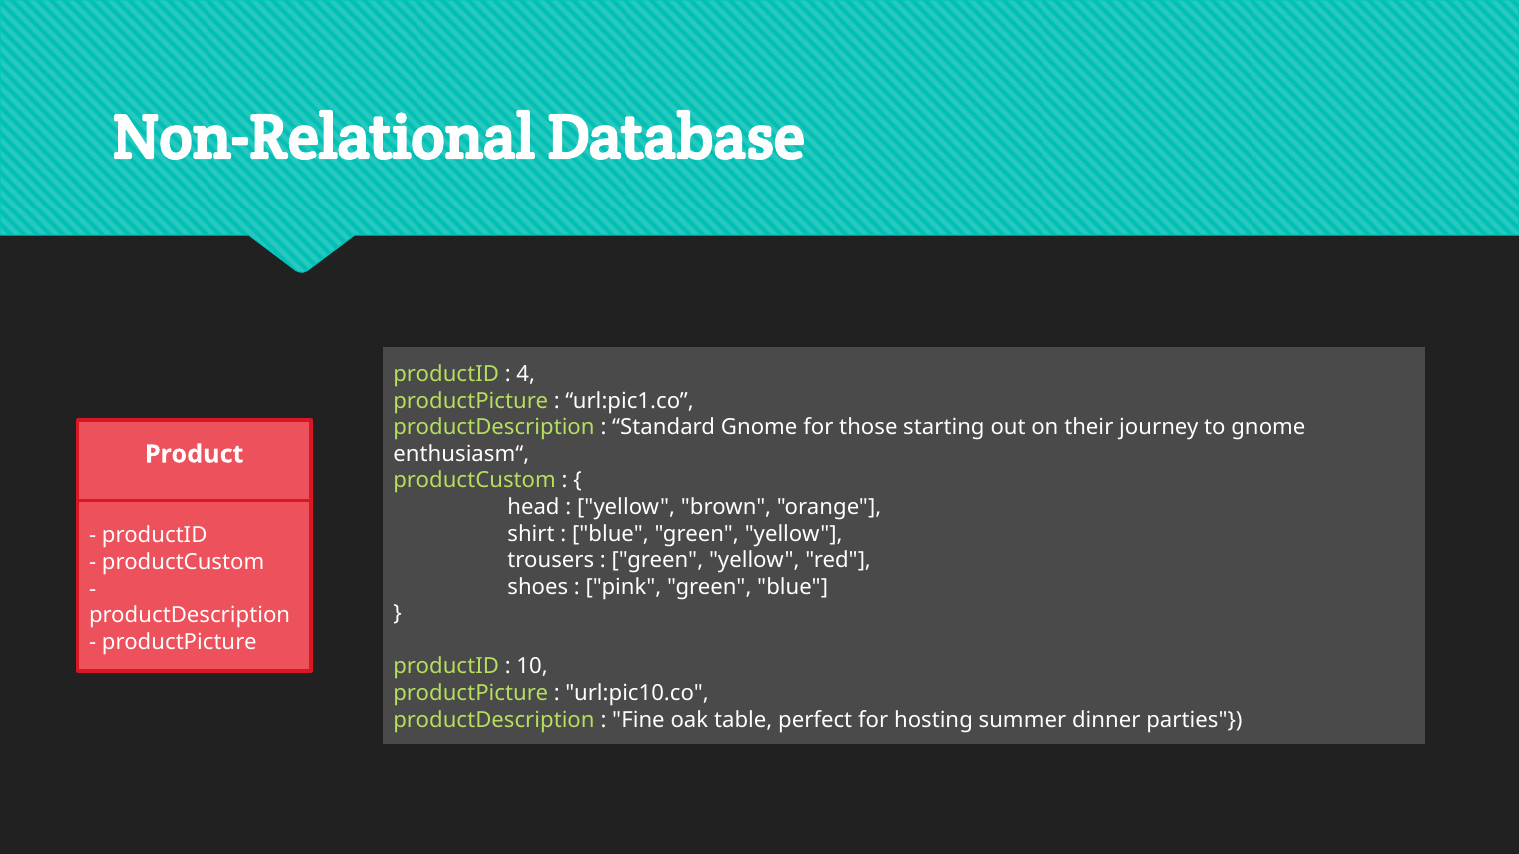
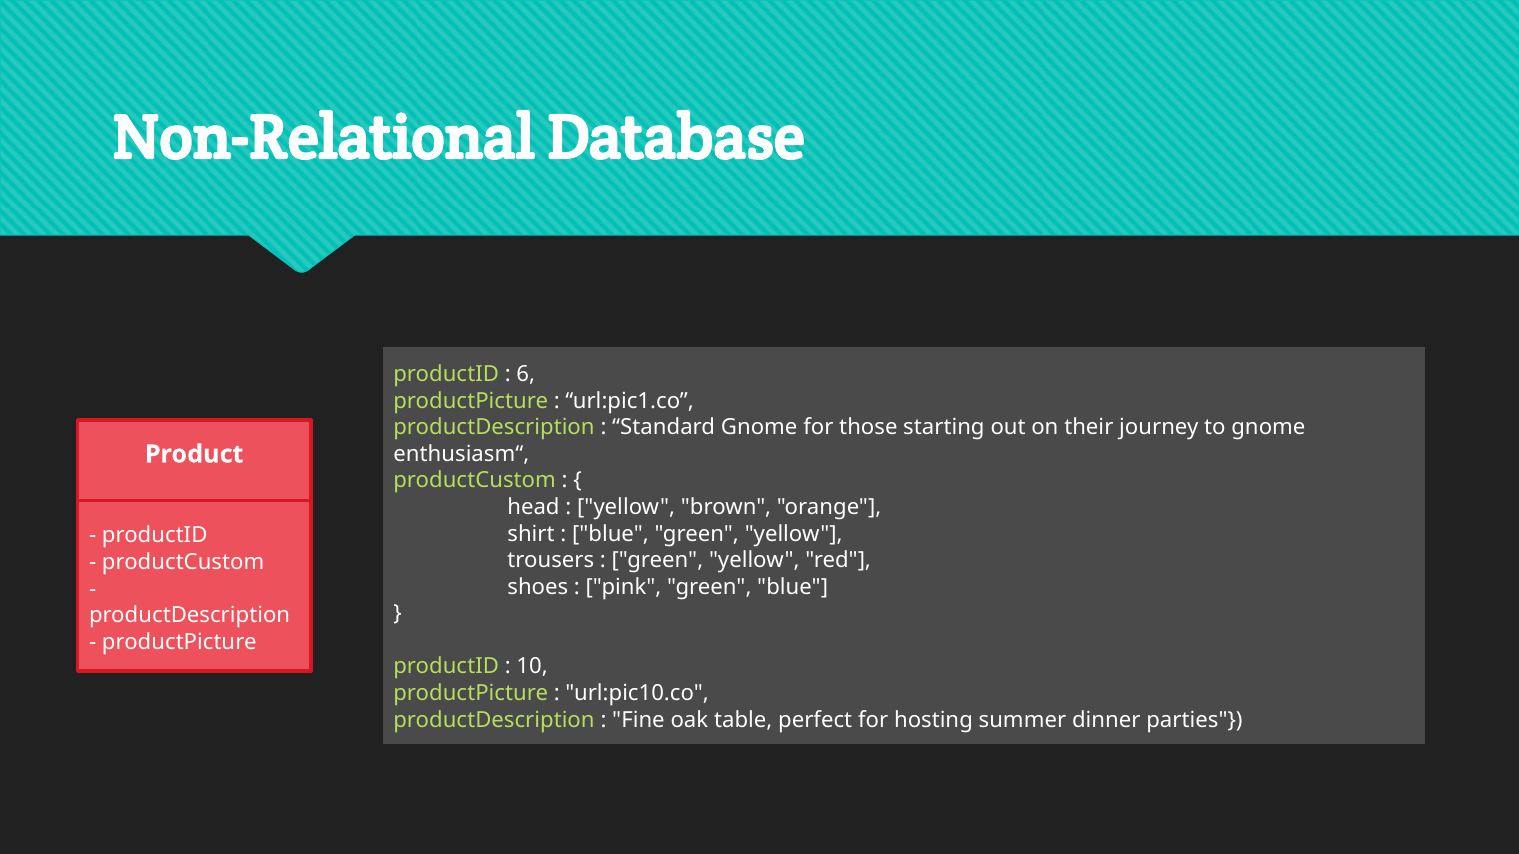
4: 4 -> 6
